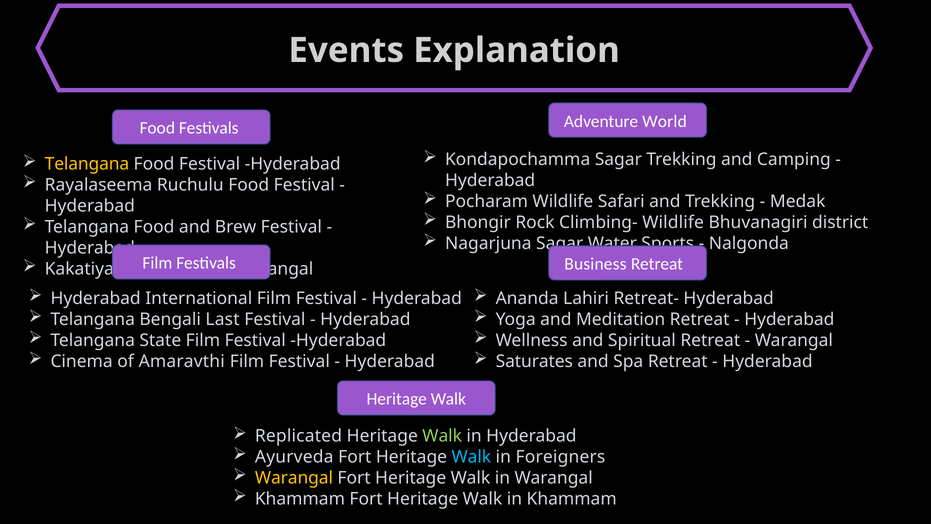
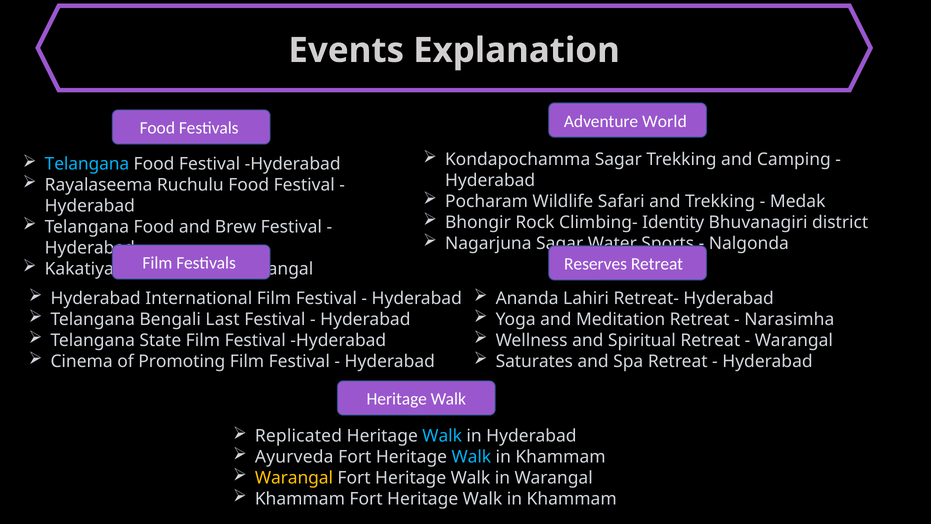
Telangana at (87, 164) colour: yellow -> light blue
Climbing- Wildlife: Wildlife -> Identity
Business: Business -> Reserves
Hyderabad at (789, 319): Hyderabad -> Narasimha
Amaravthi: Amaravthi -> Promoting
Walk at (442, 436) colour: light green -> light blue
Foreigners at (560, 457): Foreigners -> Khammam
